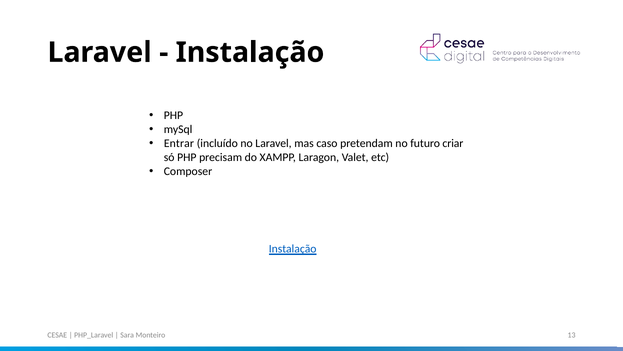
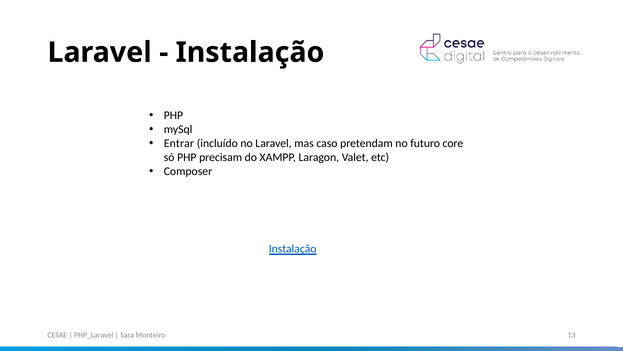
criar: criar -> core
